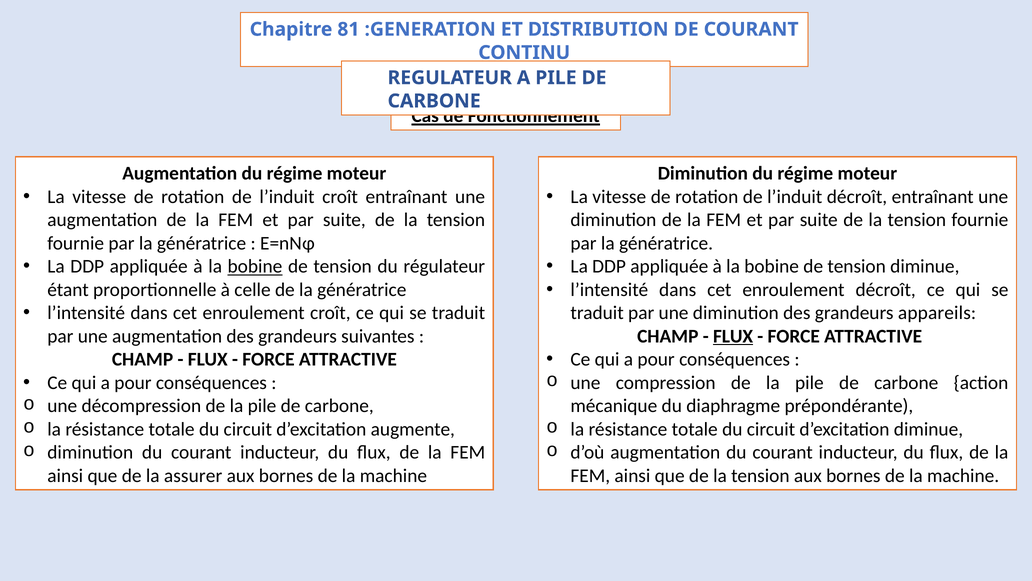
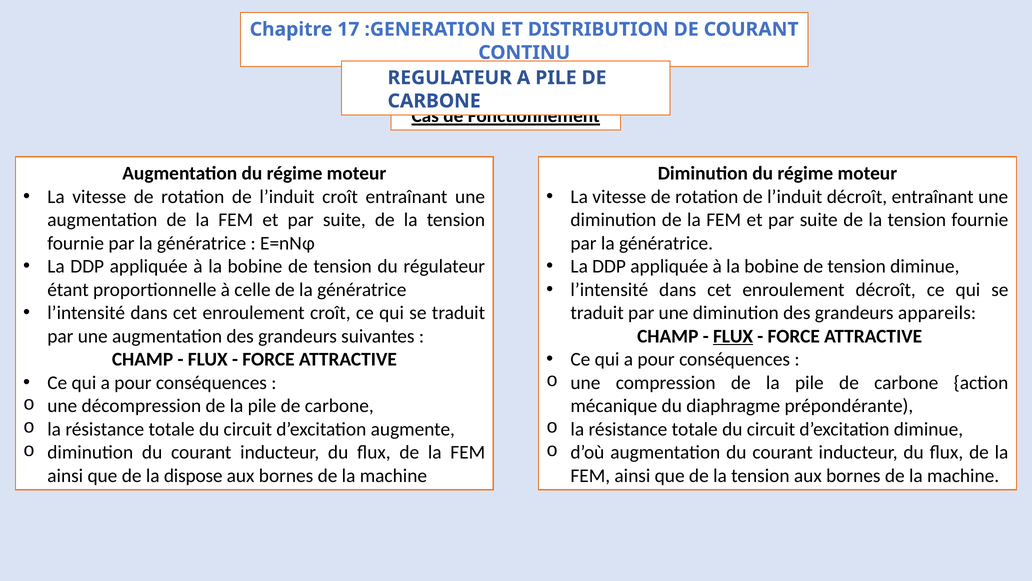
81: 81 -> 17
bobine at (255, 266) underline: present -> none
assurer: assurer -> dispose
